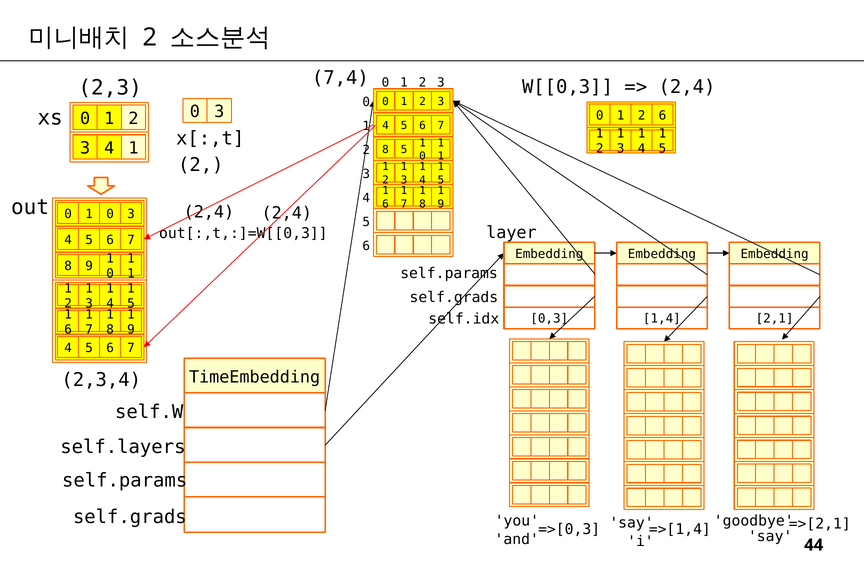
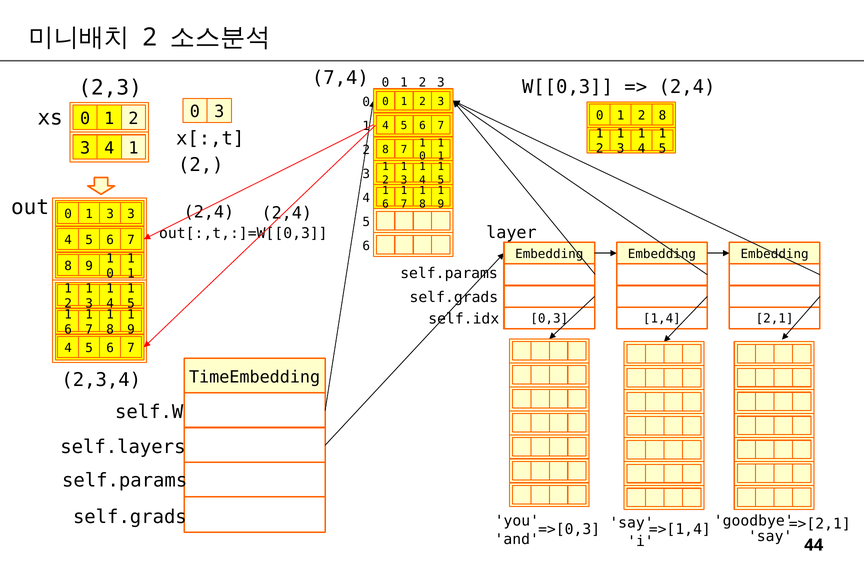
2 6: 6 -> 8
8 5: 5 -> 7
0 1 0: 0 -> 3
